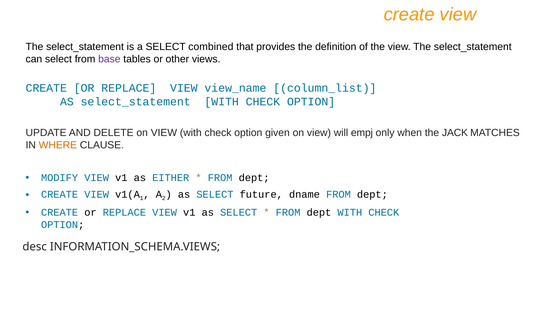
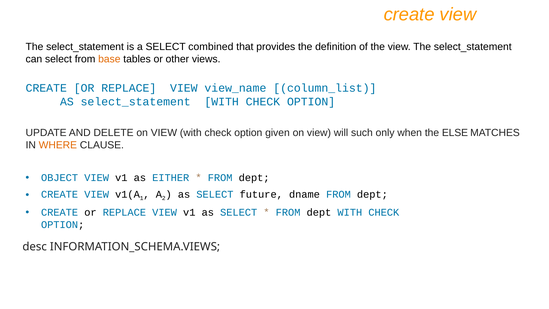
base colour: purple -> orange
empj: empj -> such
JACK: JACK -> ELSE
MODIFY: MODIFY -> OBJECT
